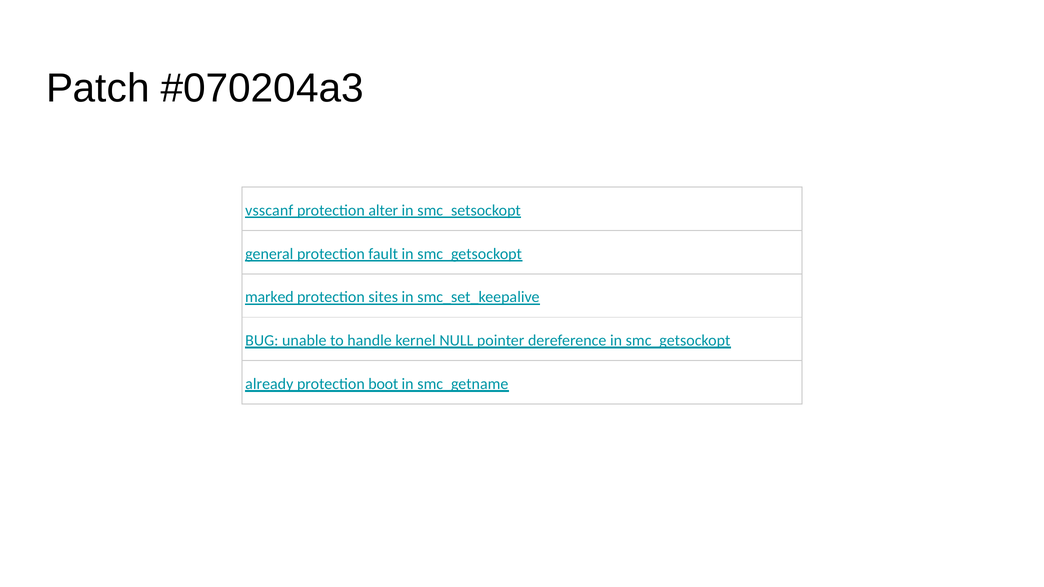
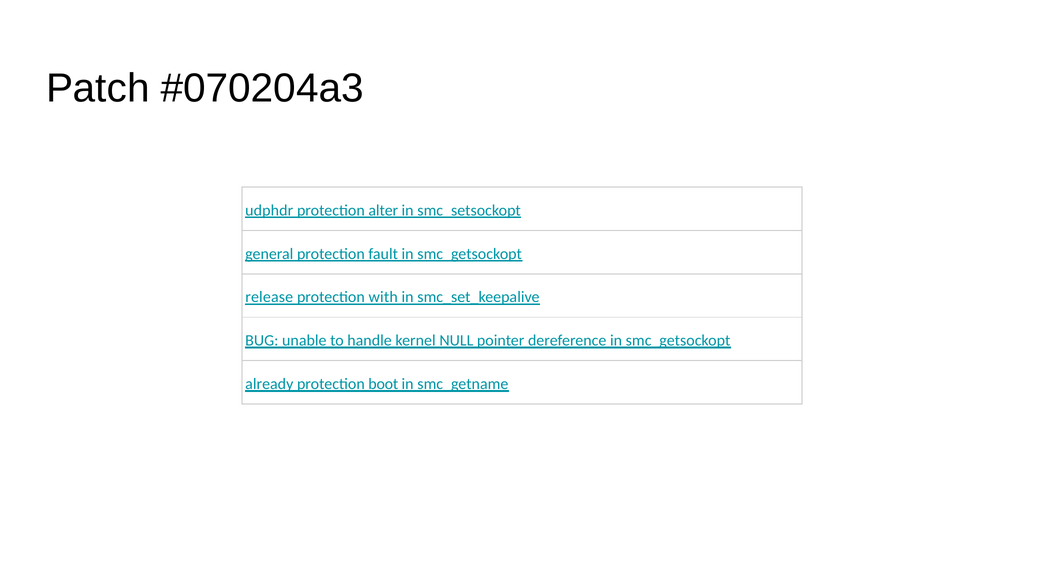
vsscanf: vsscanf -> udphdr
marked: marked -> release
sites: sites -> with
